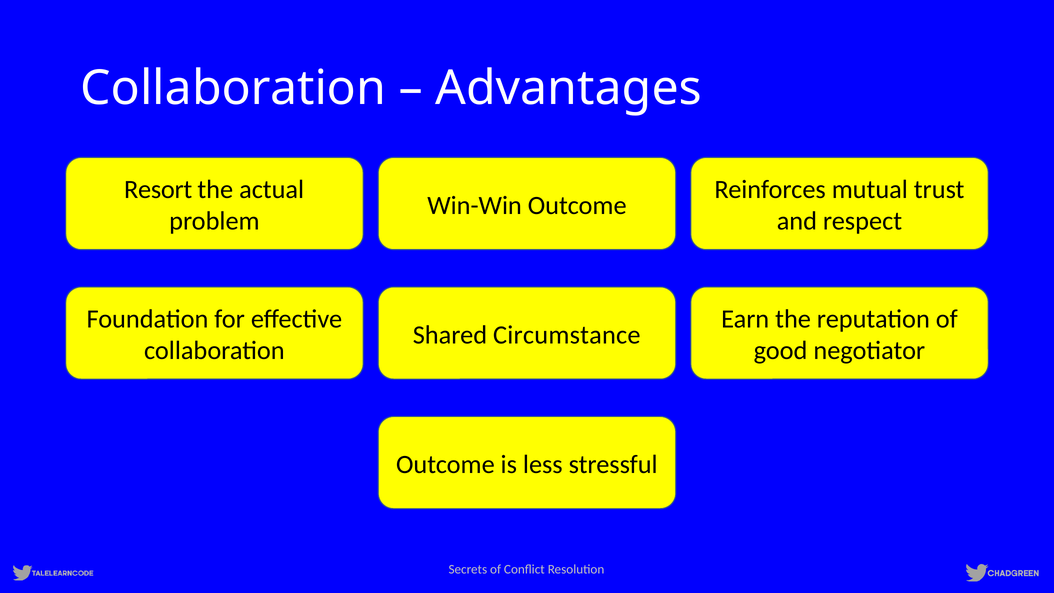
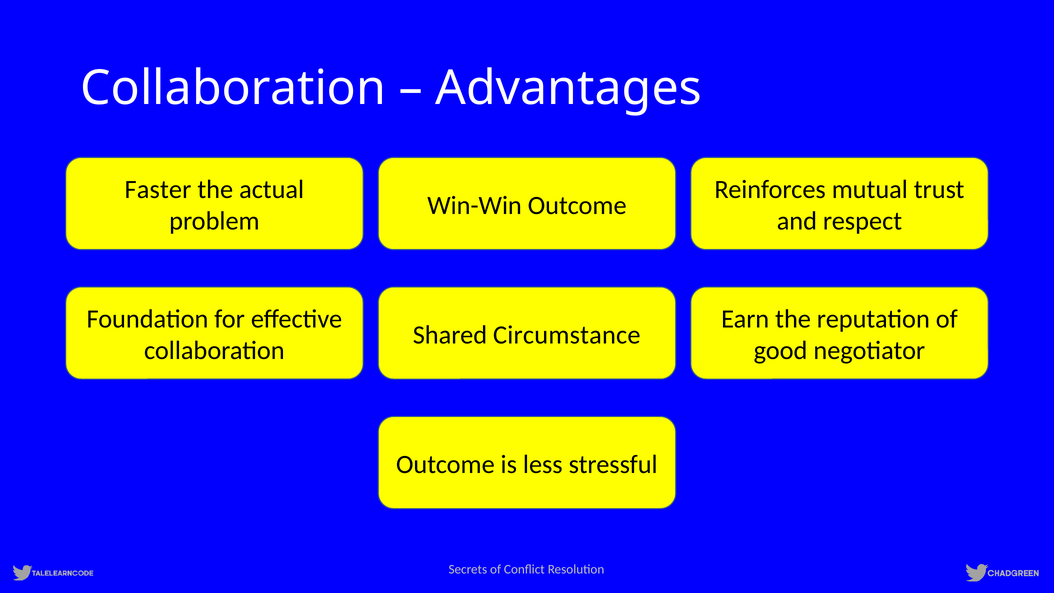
Resort: Resort -> Faster
